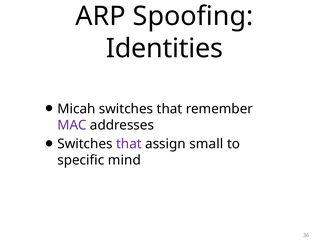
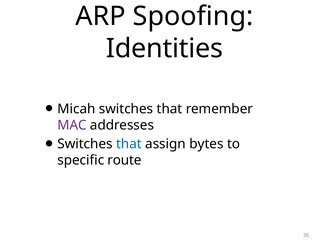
that at (129, 144) colour: purple -> blue
small: small -> bytes
mind: mind -> route
